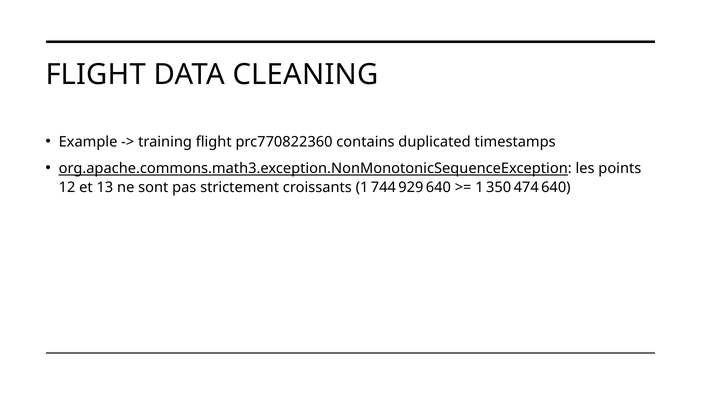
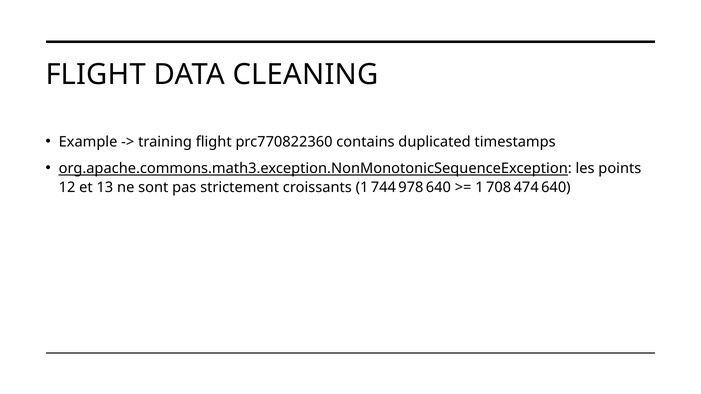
929: 929 -> 978
350: 350 -> 708
